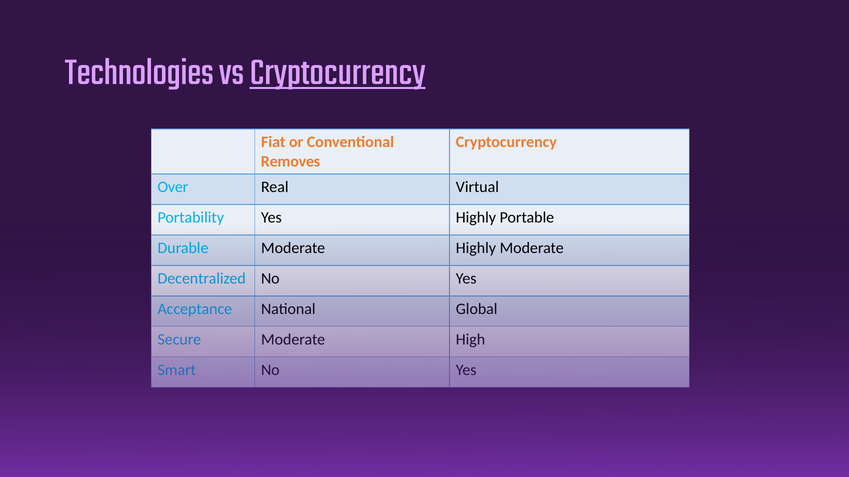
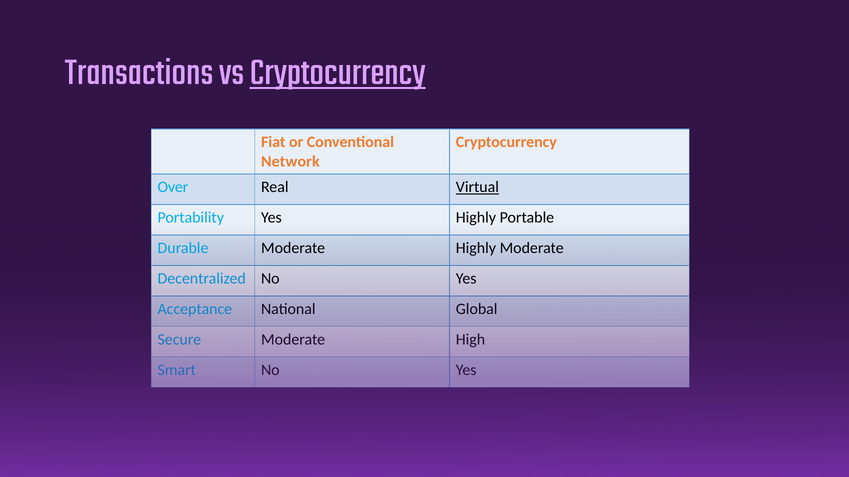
Technologies: Technologies -> Transactions
Removes: Removes -> Network
Virtual underline: none -> present
